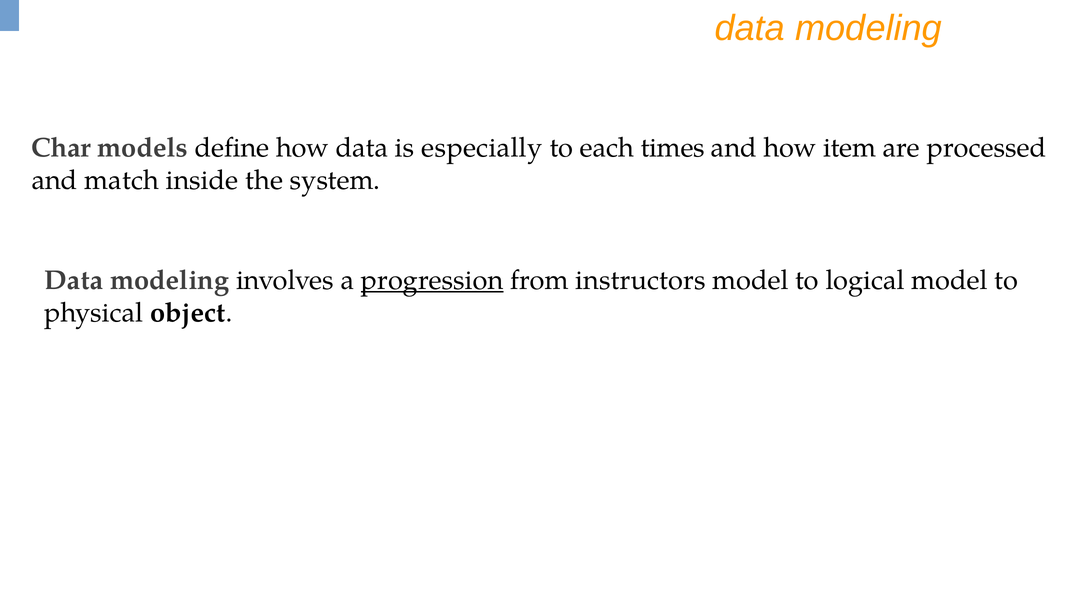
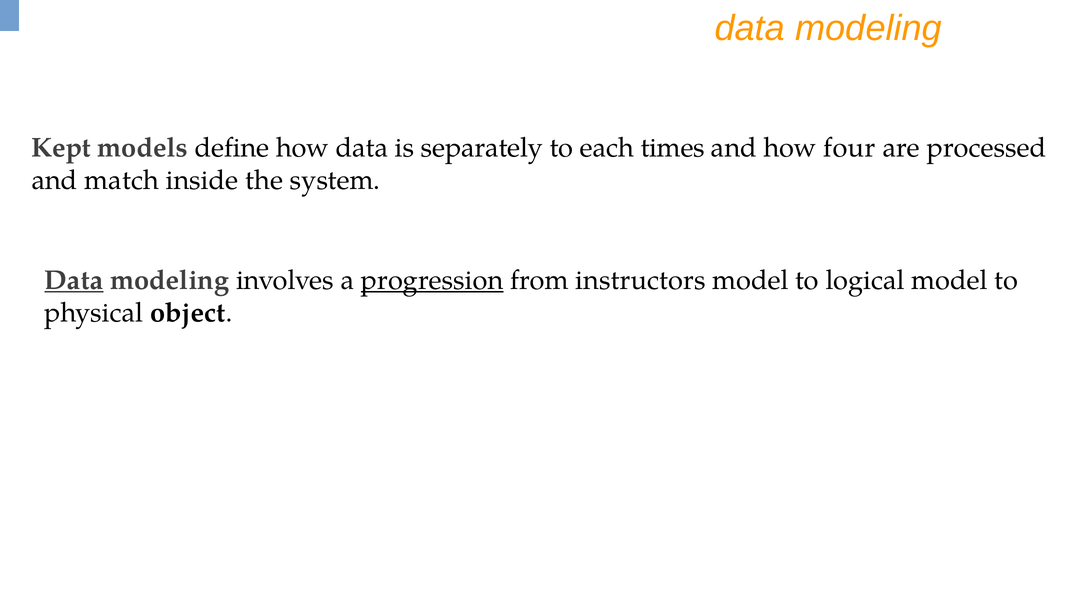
Char: Char -> Kept
especially: especially -> separately
item: item -> four
Data at (74, 280) underline: none -> present
